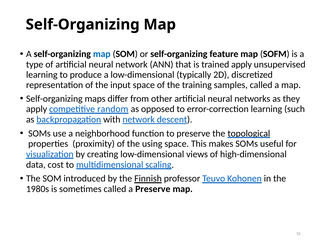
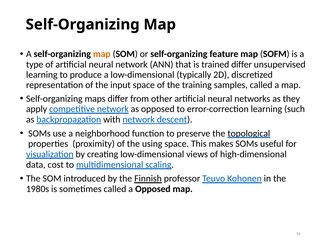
map at (102, 54) colour: blue -> orange
trained apply: apply -> differ
competitive random: random -> network
a Preserve: Preserve -> Opposed
